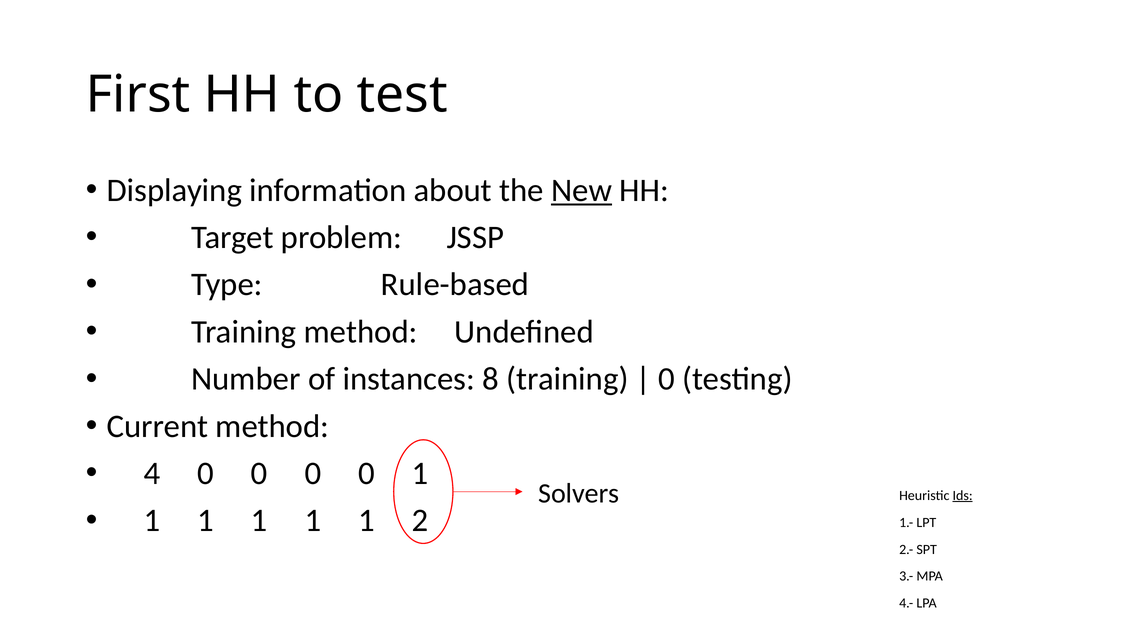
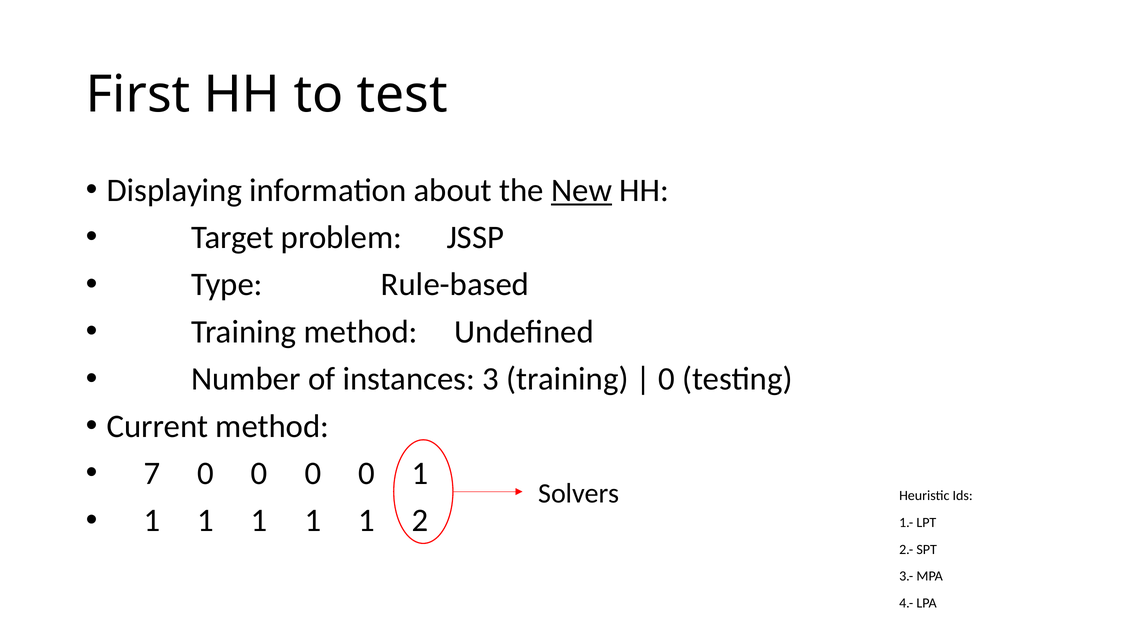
8: 8 -> 3
4: 4 -> 7
Ids underline: present -> none
